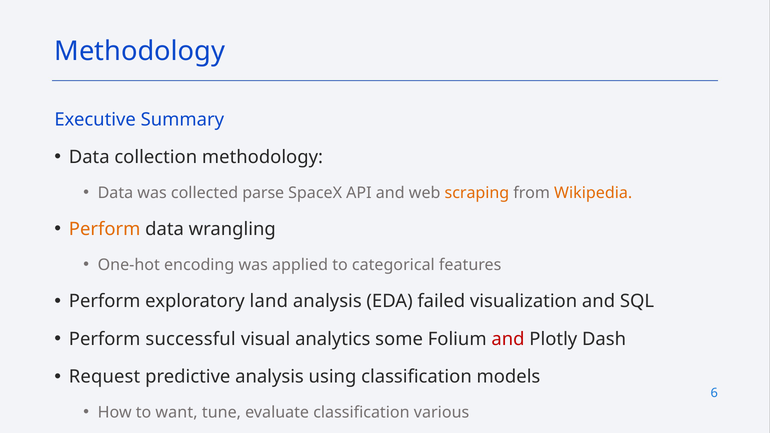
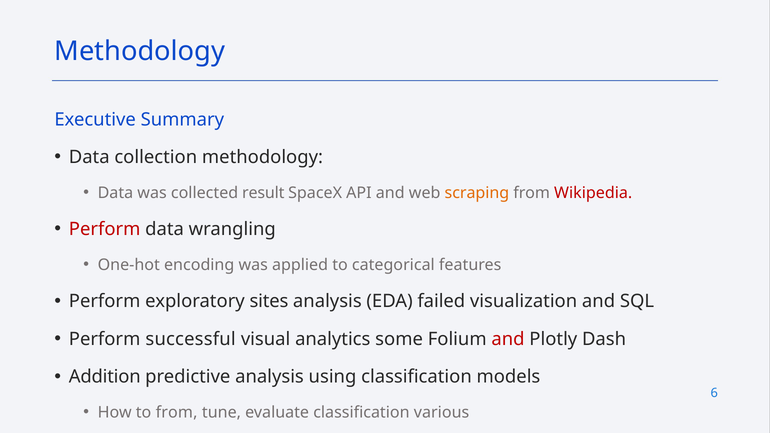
parse: parse -> result
Wikipedia colour: orange -> red
Perform at (105, 229) colour: orange -> red
land: land -> sites
Request: Request -> Addition
to want: want -> from
